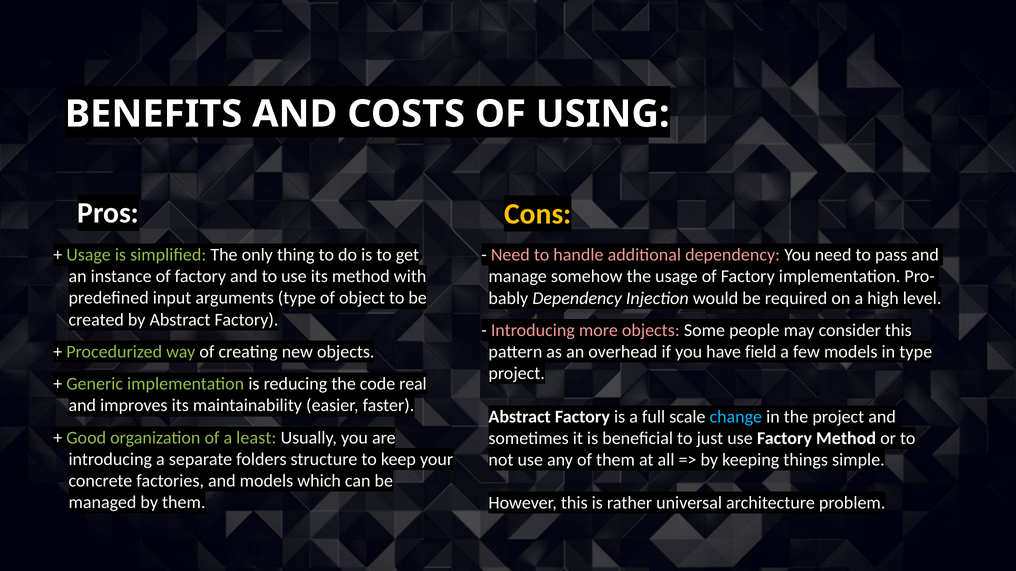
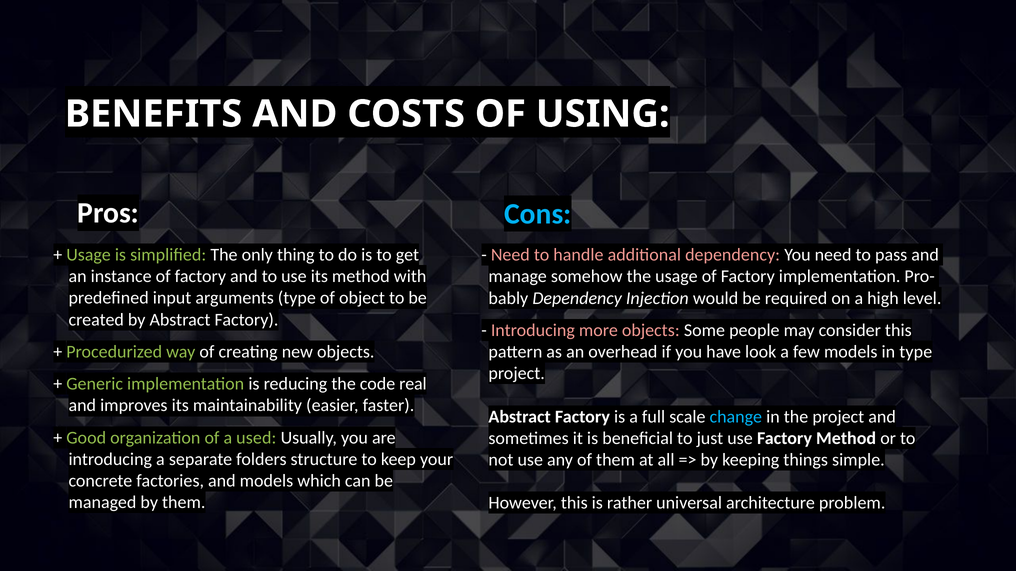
Cons colour: yellow -> light blue
field: field -> look
least: least -> used
